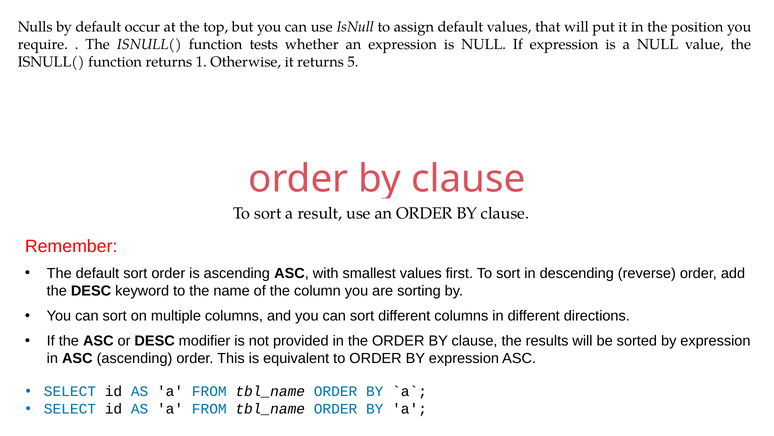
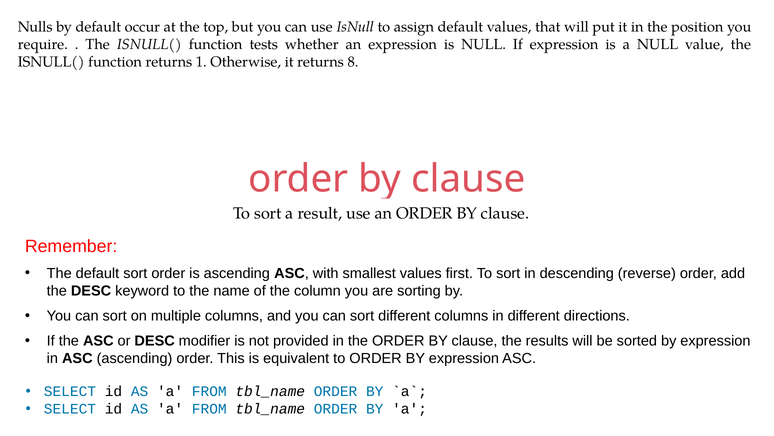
5: 5 -> 8
